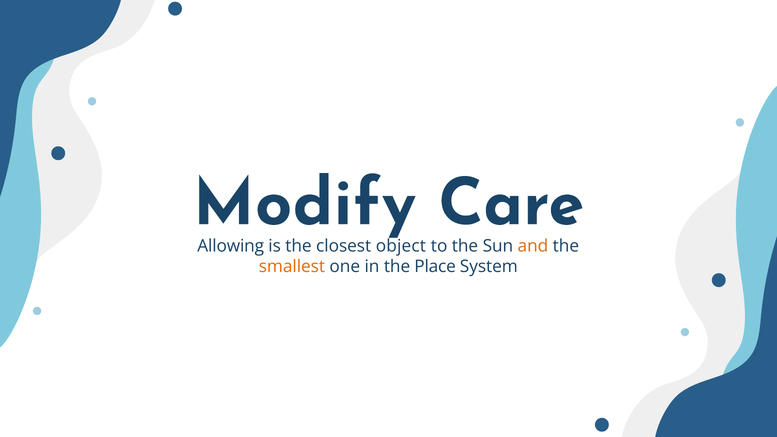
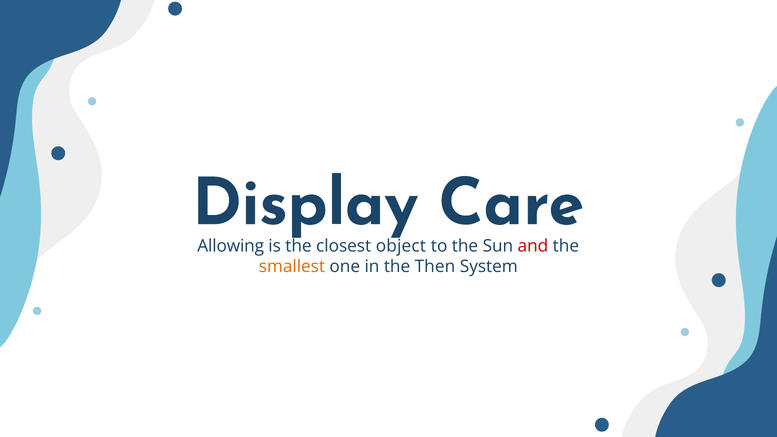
Modify: Modify -> Display
and colour: orange -> red
Place: Place -> Then
